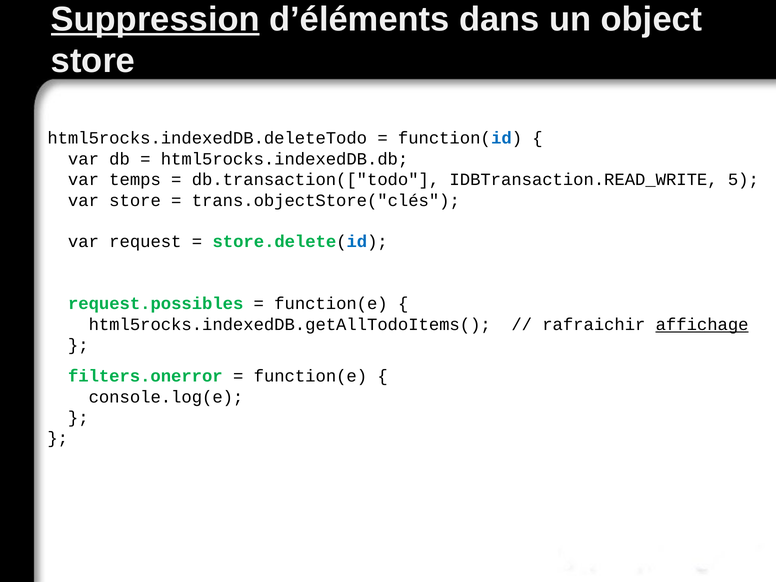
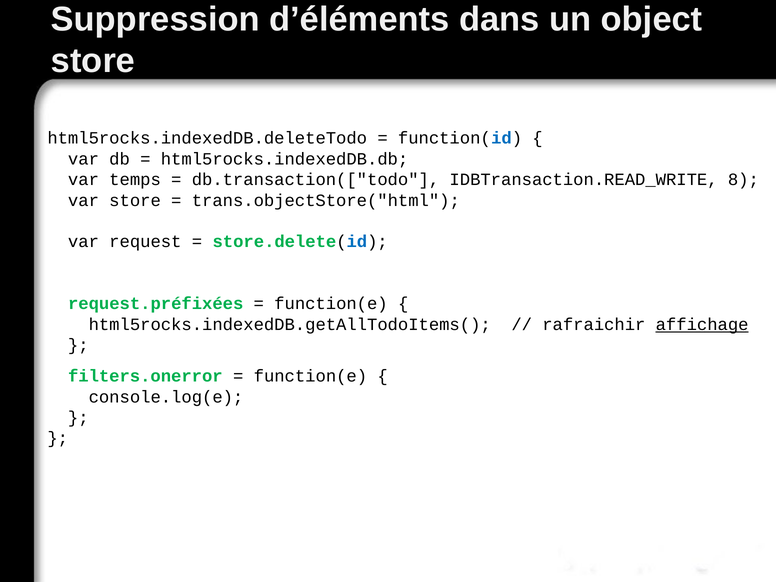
Suppression underline: present -> none
5: 5 -> 8
trans.objectStore("clés: trans.objectStore("clés -> trans.objectStore("html
request.possibles: request.possibles -> request.préfixées
